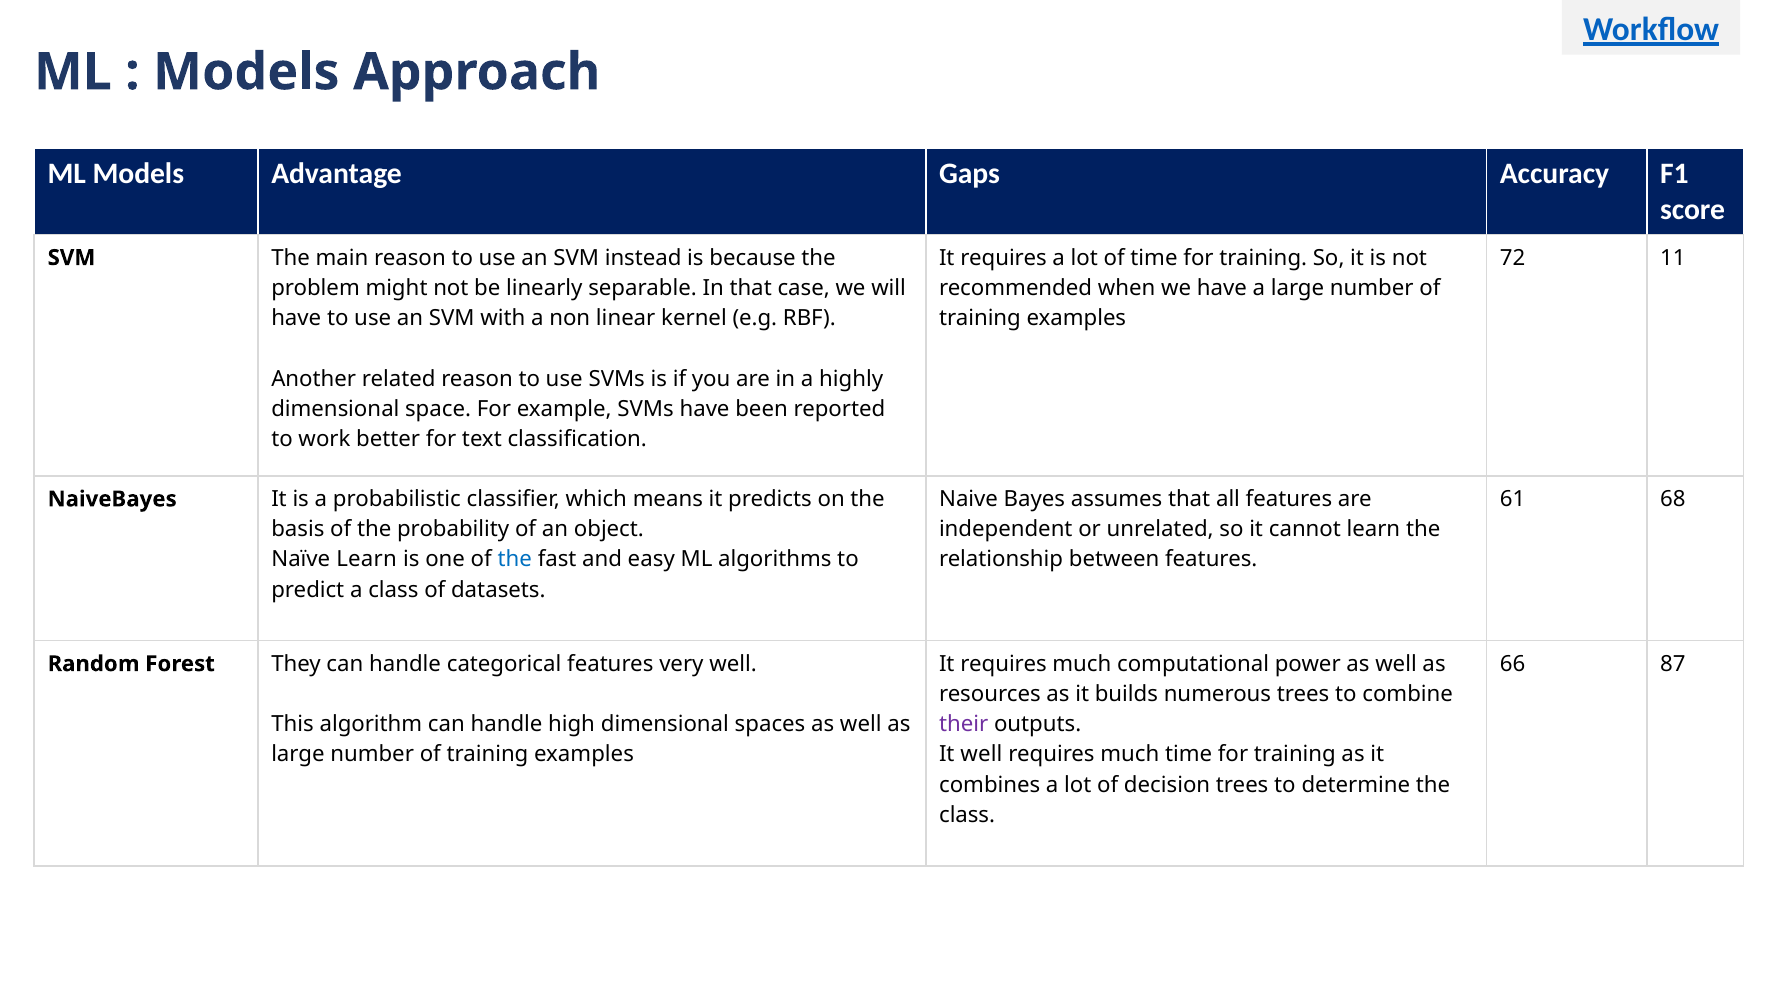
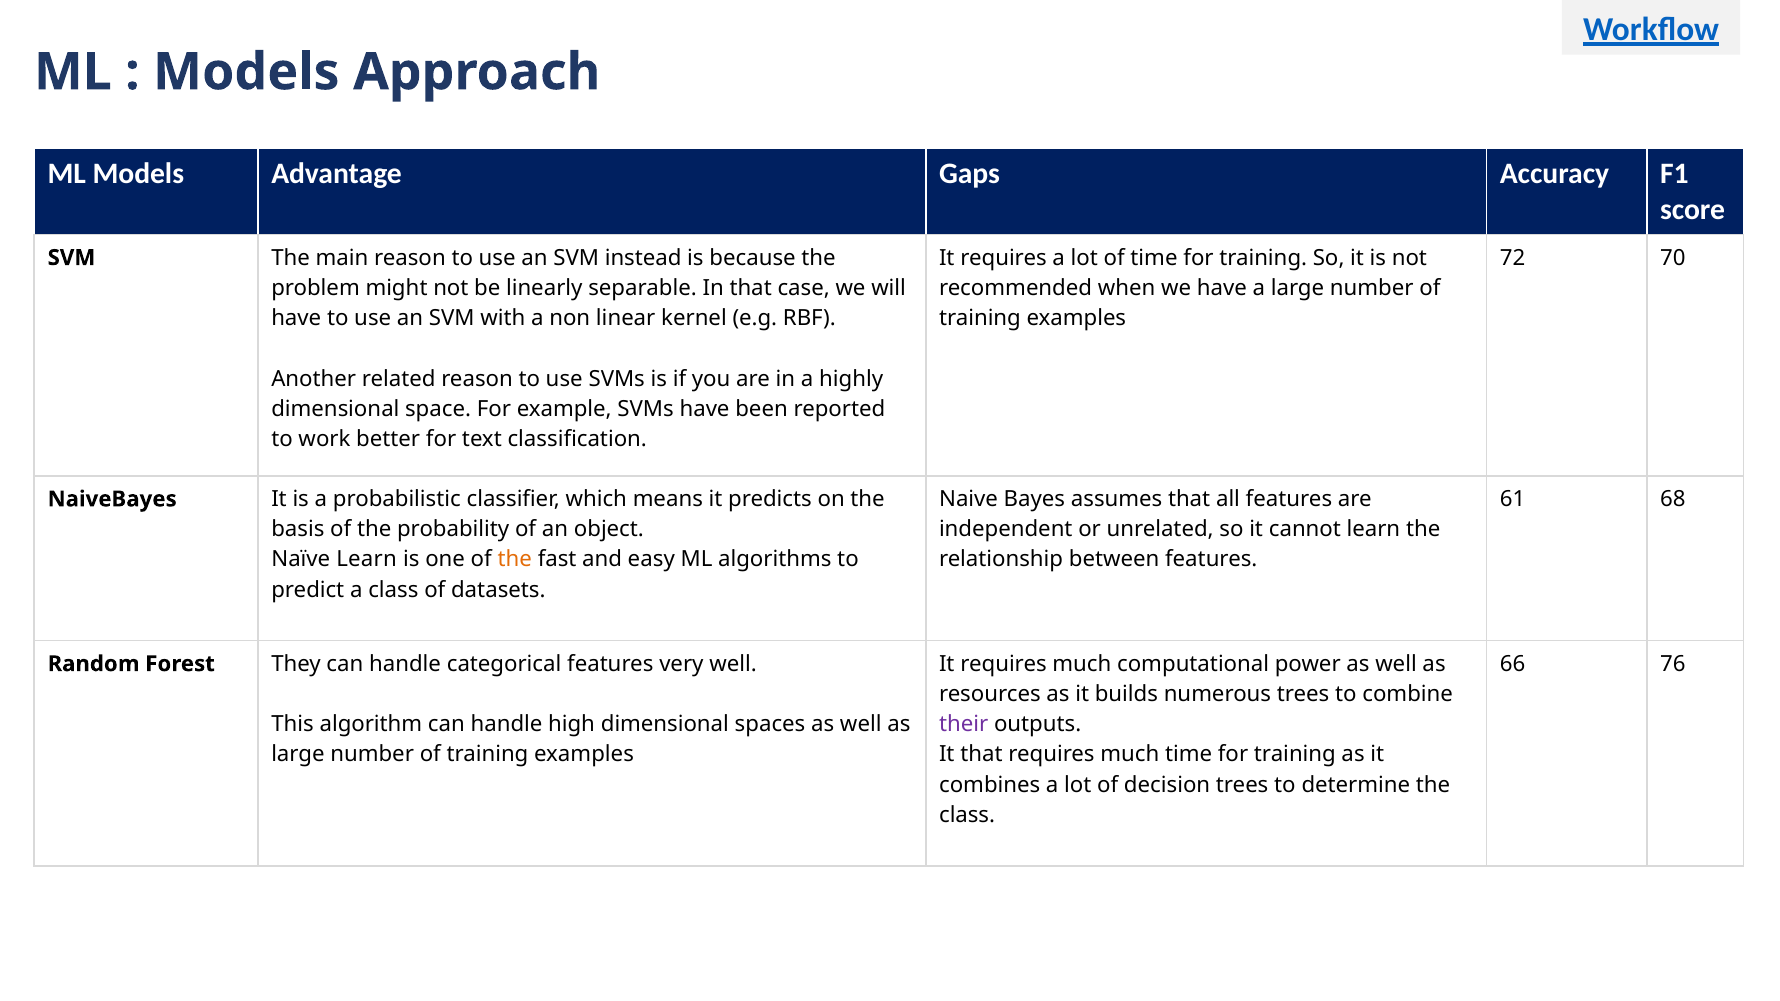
11: 11 -> 70
the at (515, 560) colour: blue -> orange
87: 87 -> 76
It well: well -> that
